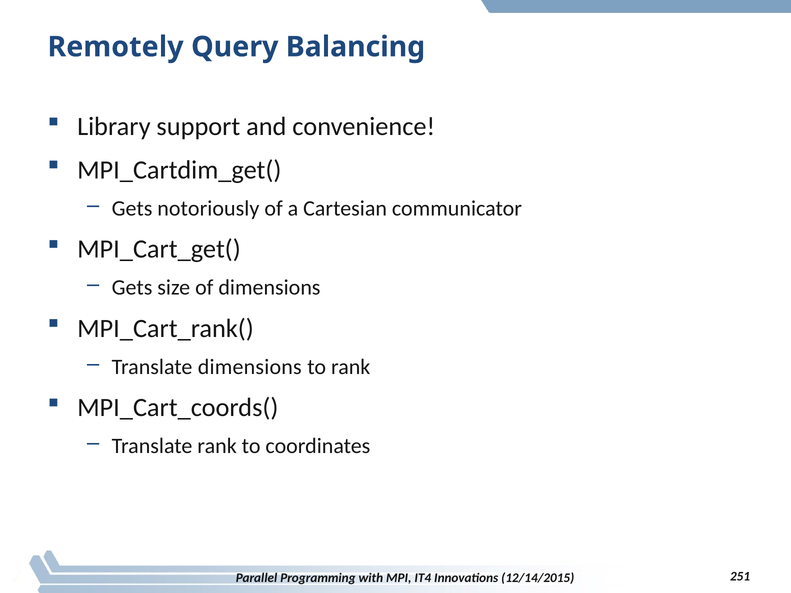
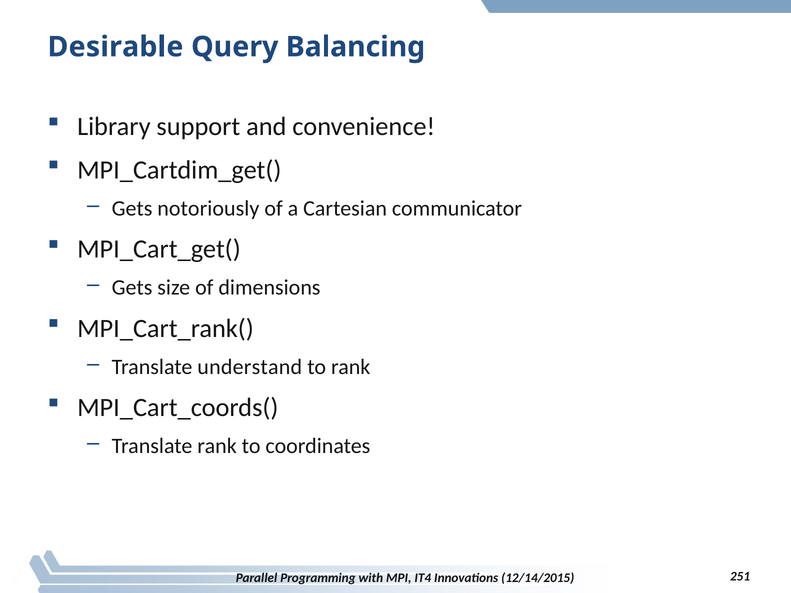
Remotely: Remotely -> Desirable
Translate dimensions: dimensions -> understand
